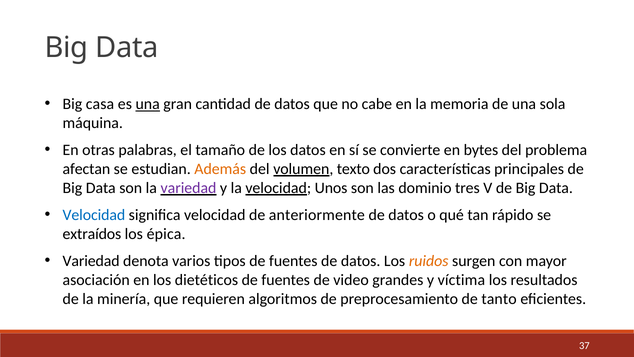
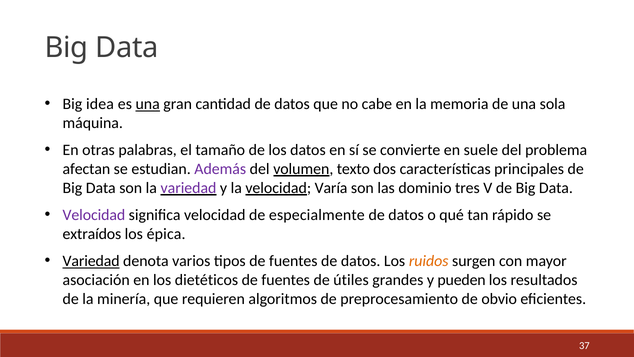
casa: casa -> idea
bytes: bytes -> suele
Además colour: orange -> purple
Unos: Unos -> Varía
Velocidad at (94, 215) colour: blue -> purple
anteriormente: anteriormente -> especialmente
Variedad at (91, 261) underline: none -> present
video: video -> útiles
víctima: víctima -> pueden
tanto: tanto -> obvio
